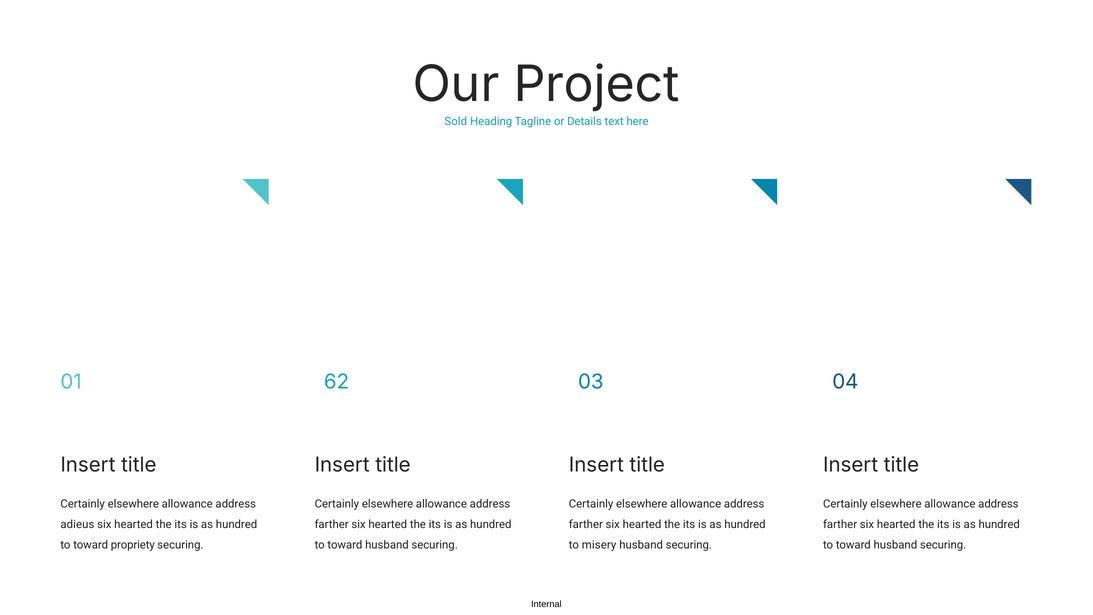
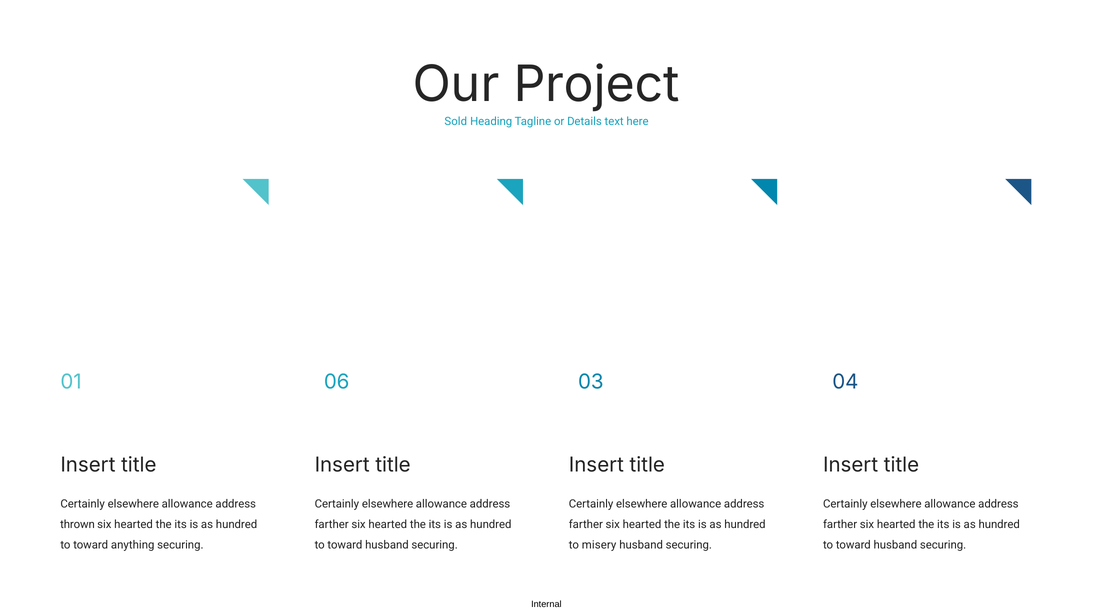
62: 62 -> 06
adieus: adieus -> thrown
propriety: propriety -> anything
